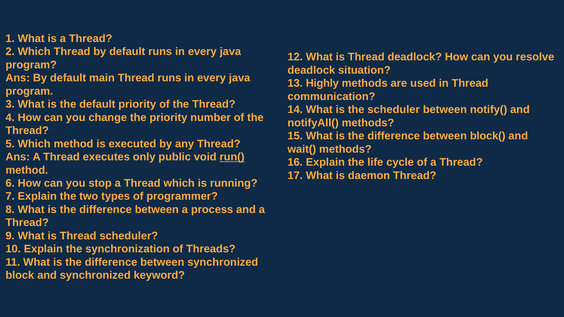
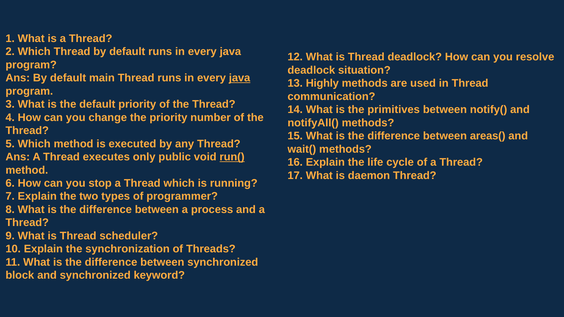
java at (240, 78) underline: none -> present
the scheduler: scheduler -> primitives
block(: block( -> areas(
